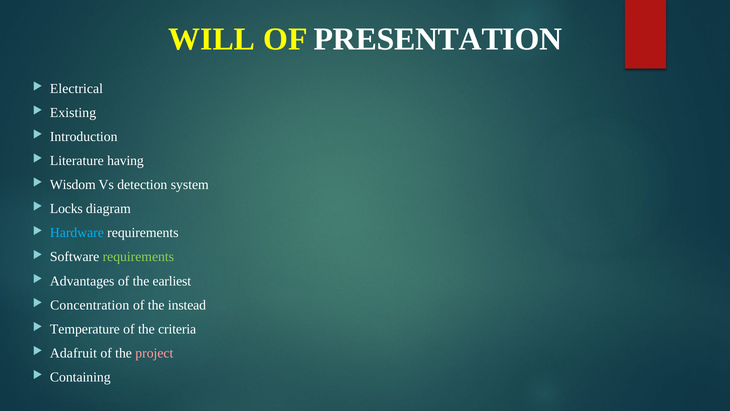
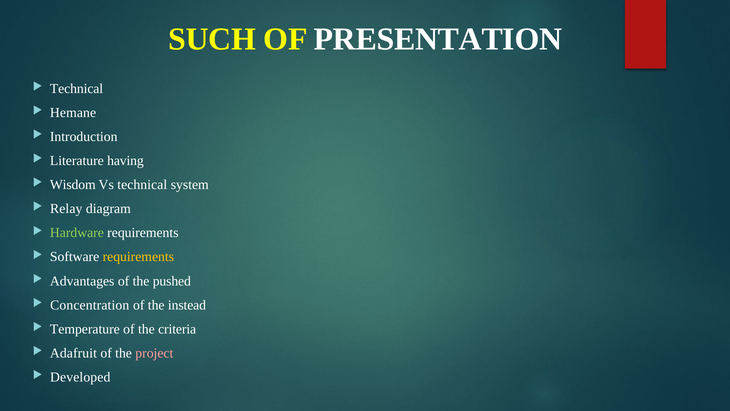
WILL: WILL -> SUCH
Electrical at (76, 88): Electrical -> Technical
Existing: Existing -> Hemane
Vs detection: detection -> technical
Locks: Locks -> Relay
Hardware colour: light blue -> light green
requirements at (138, 257) colour: light green -> yellow
earliest: earliest -> pushed
Containing: Containing -> Developed
